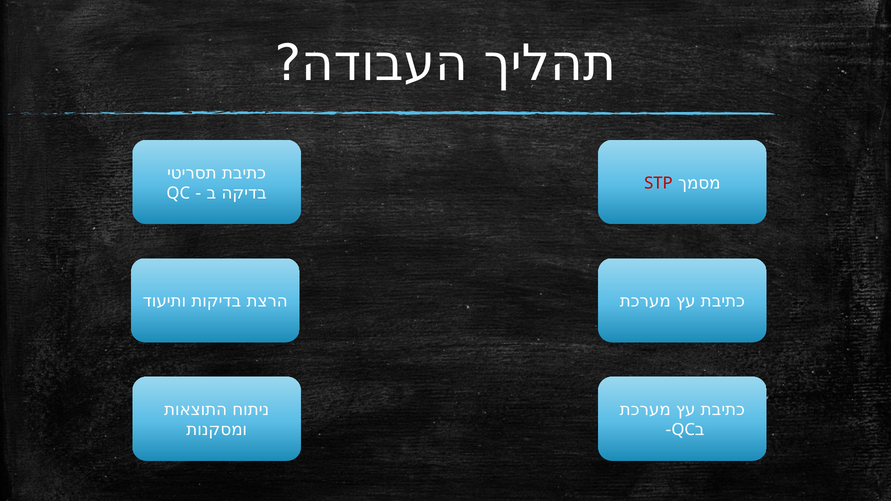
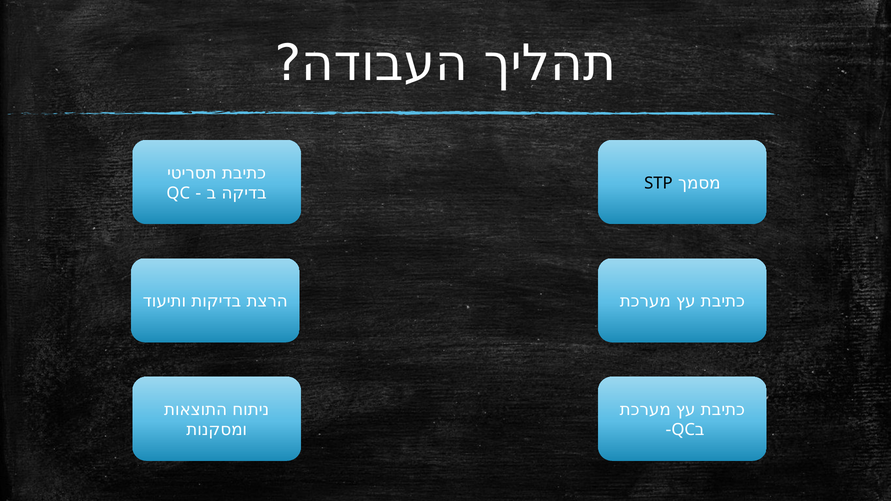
STP colour: red -> black
